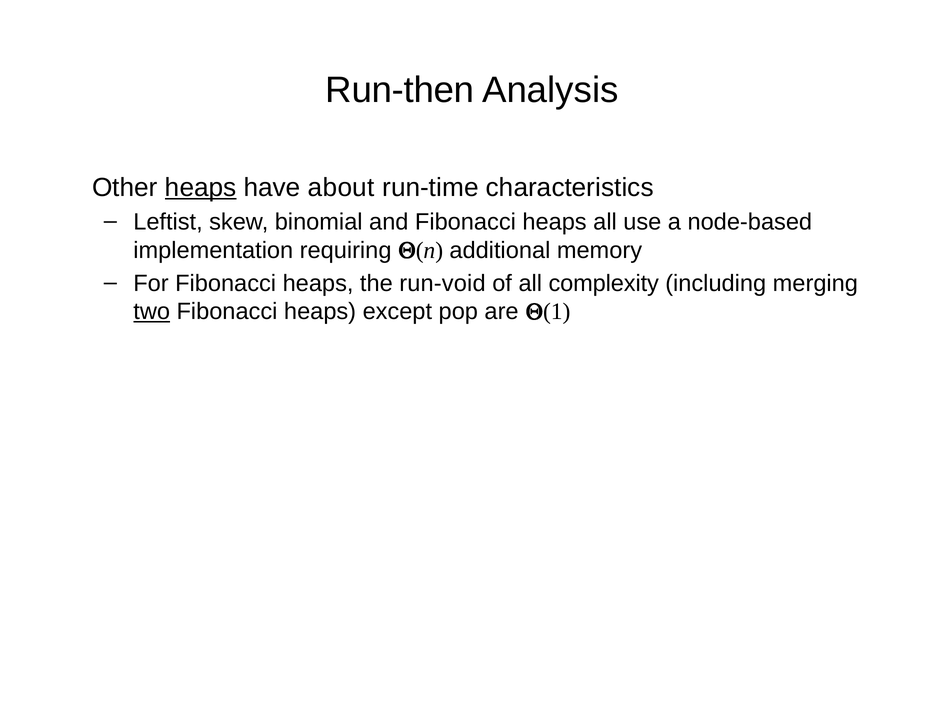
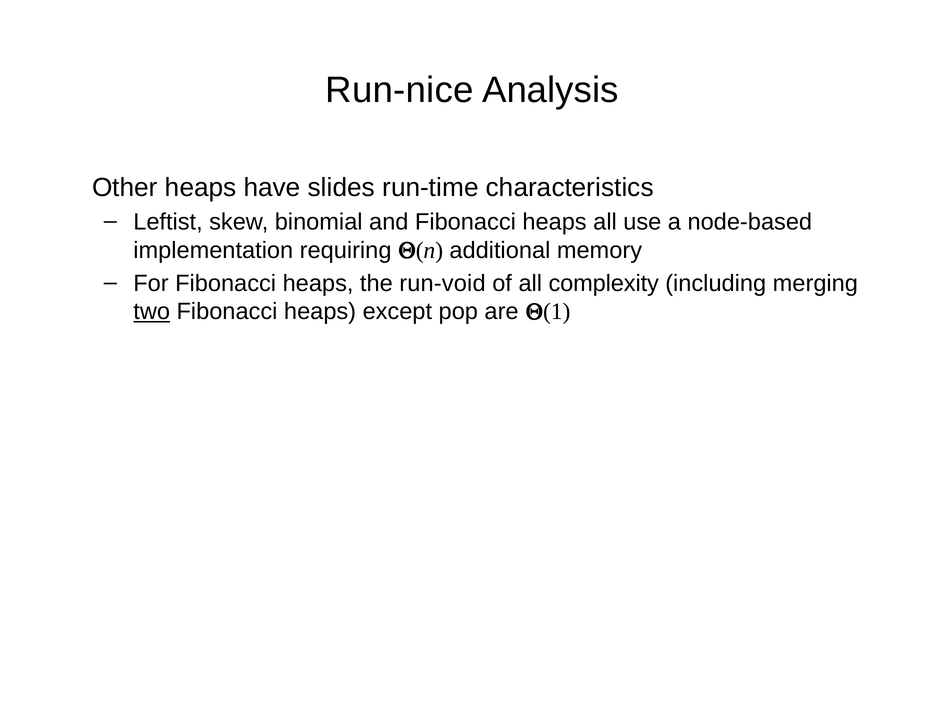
Run-then: Run-then -> Run-nice
heaps at (201, 188) underline: present -> none
about: about -> slides
